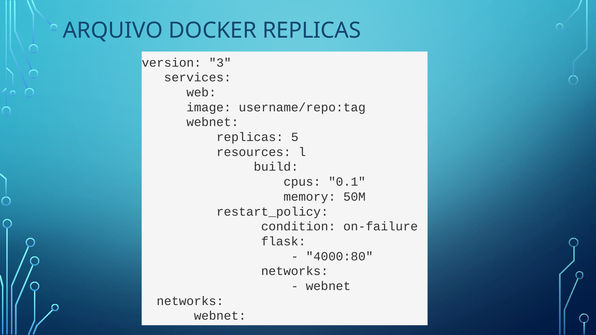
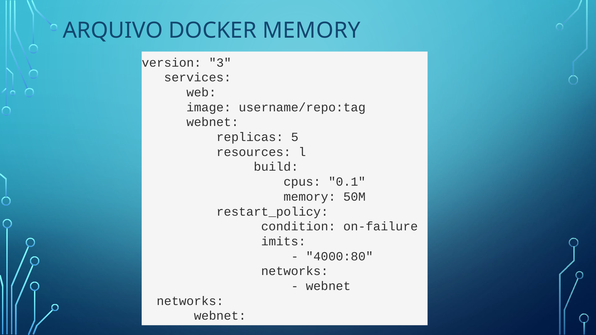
DOCKER REPLICAS: REPLICAS -> MEMORY
flask: flask -> imits
